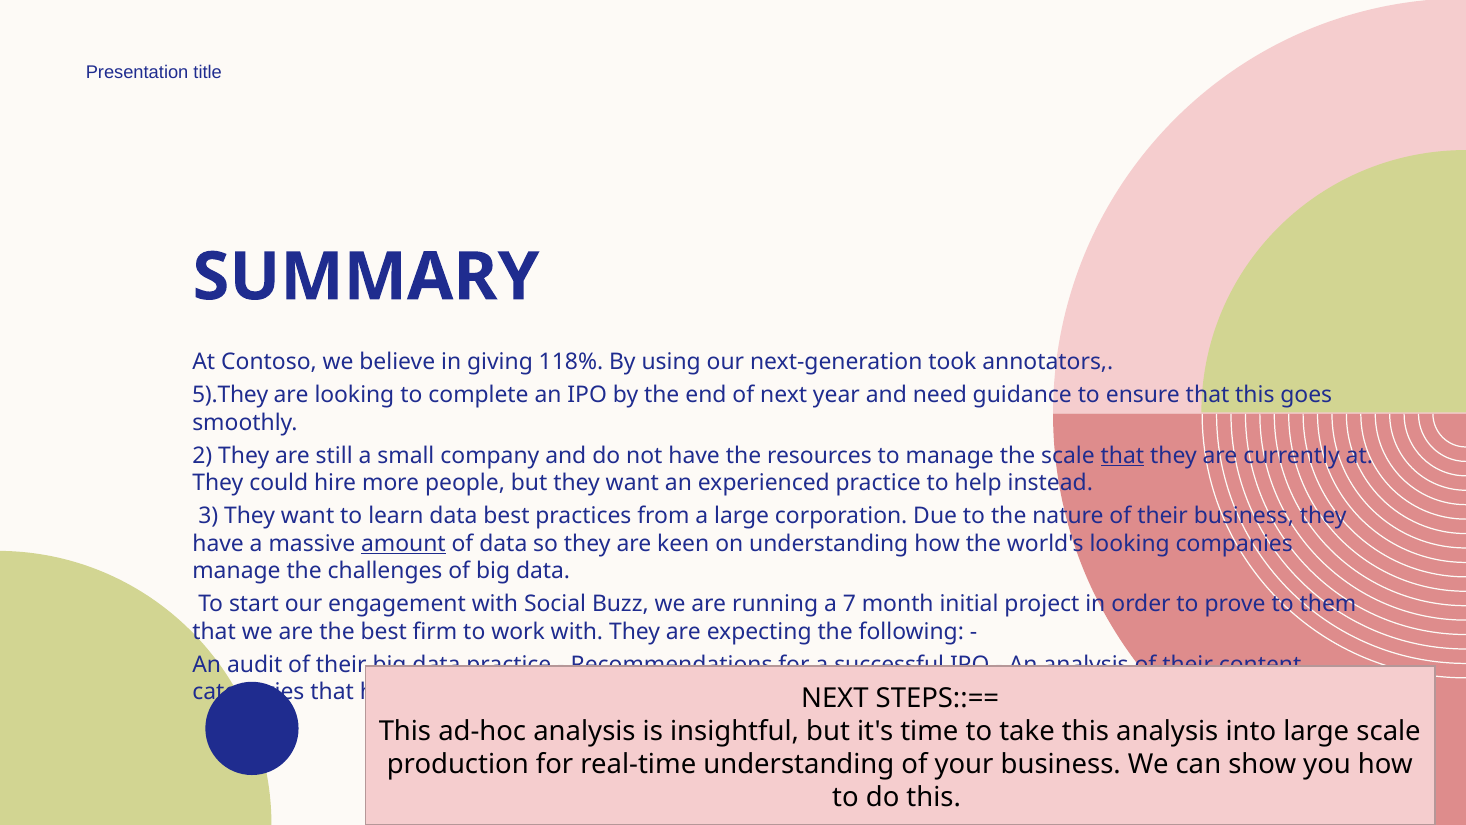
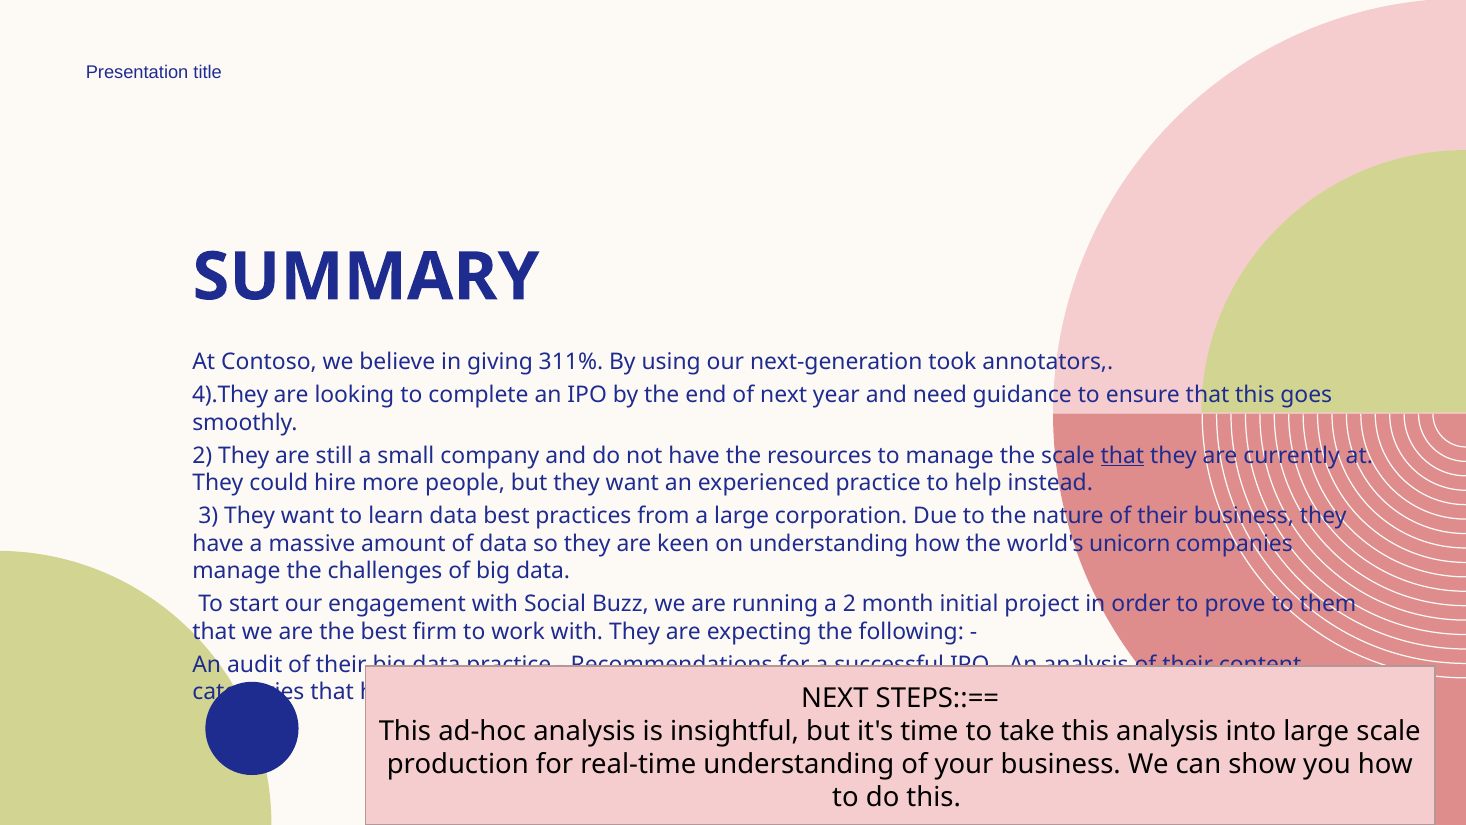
118%: 118% -> 311%
5).They: 5).They -> 4).They
amount underline: present -> none
world's looking: looking -> unicorn
a 7: 7 -> 2
